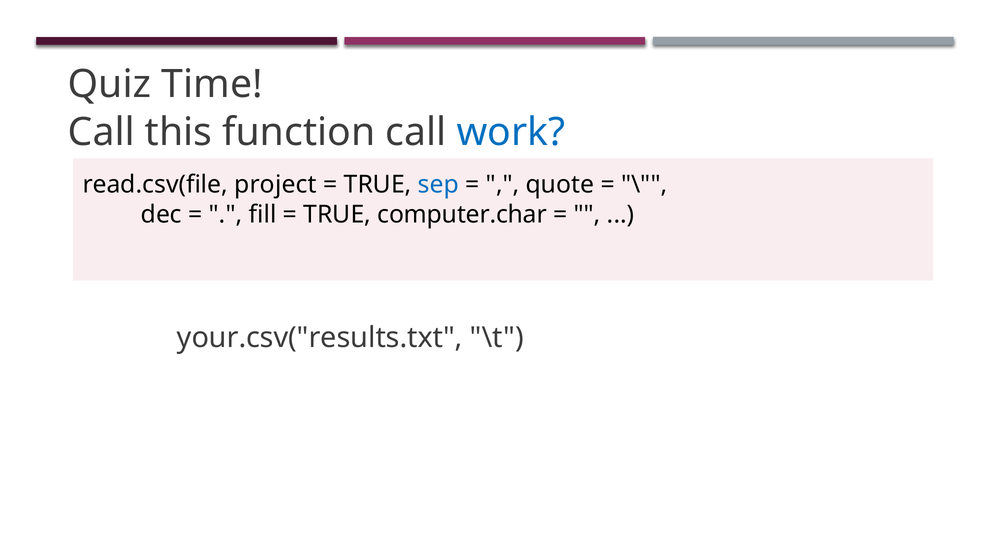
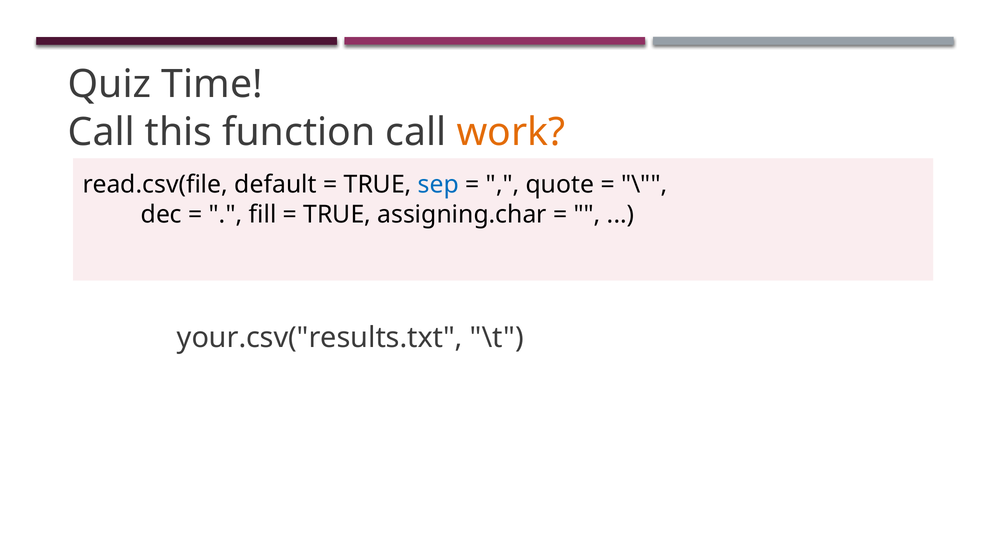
work colour: blue -> orange
project: project -> default
computer.char: computer.char -> assigning.char
